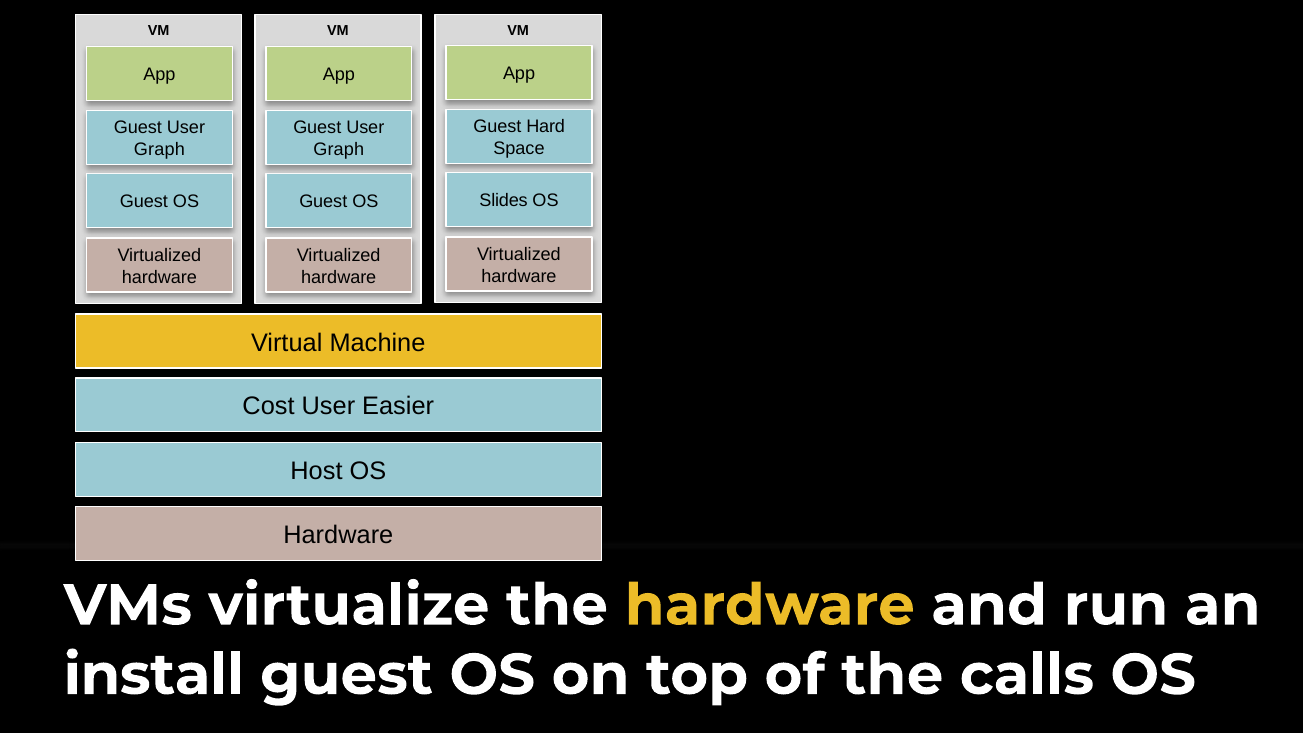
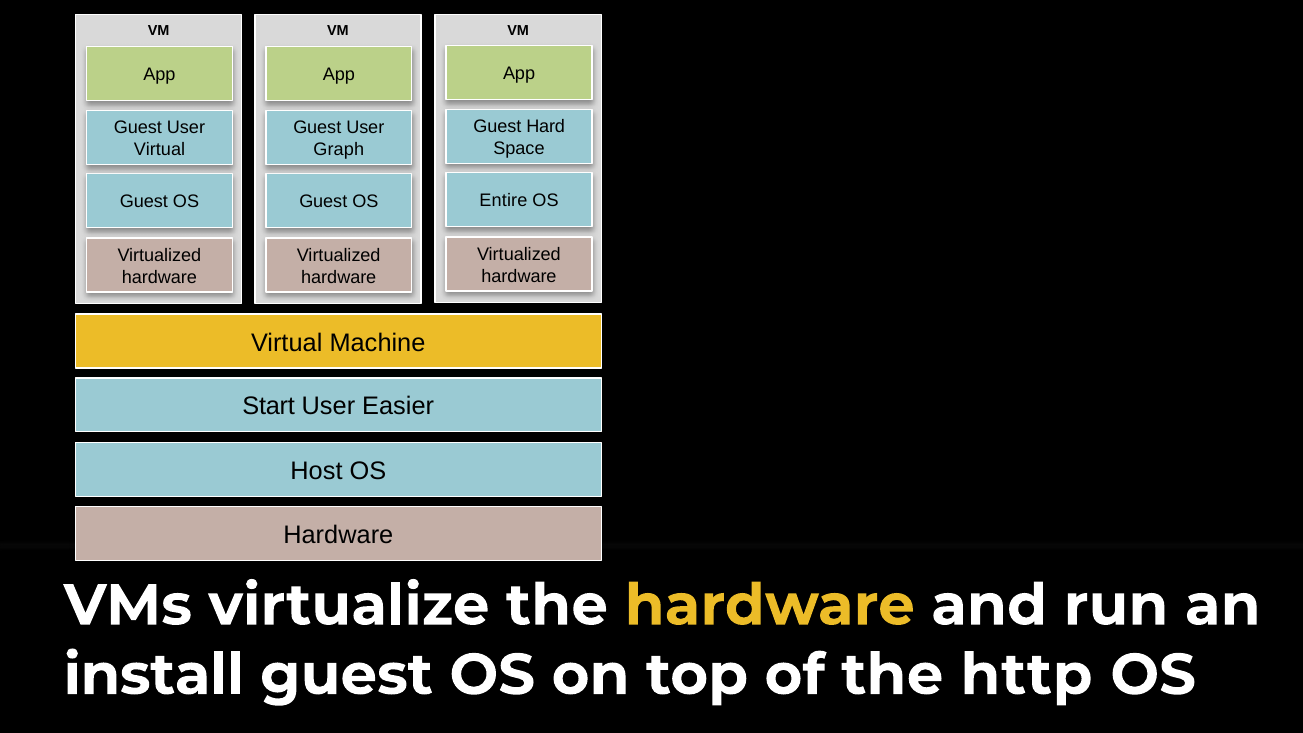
Graph at (159, 150): Graph -> Virtual
Slides: Slides -> Entire
Cost: Cost -> Start
calls: calls -> http
